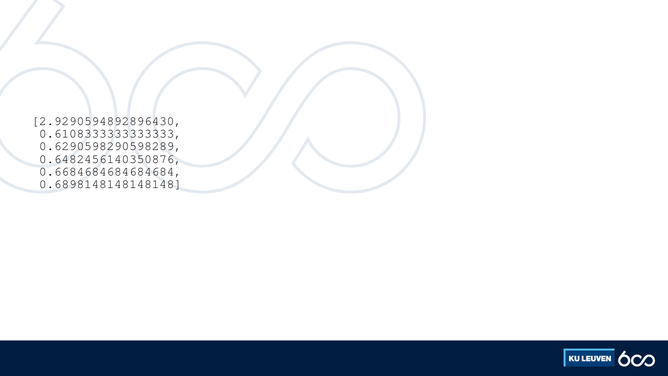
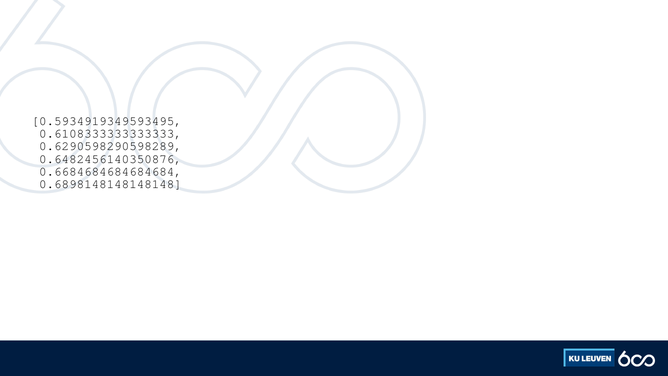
2.9290594892896430: 2.9290594892896430 -> 0.5934919349593495
